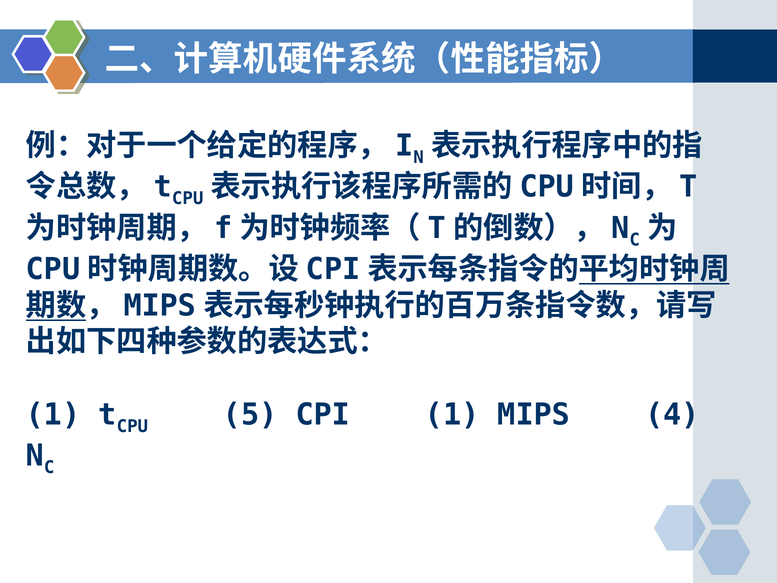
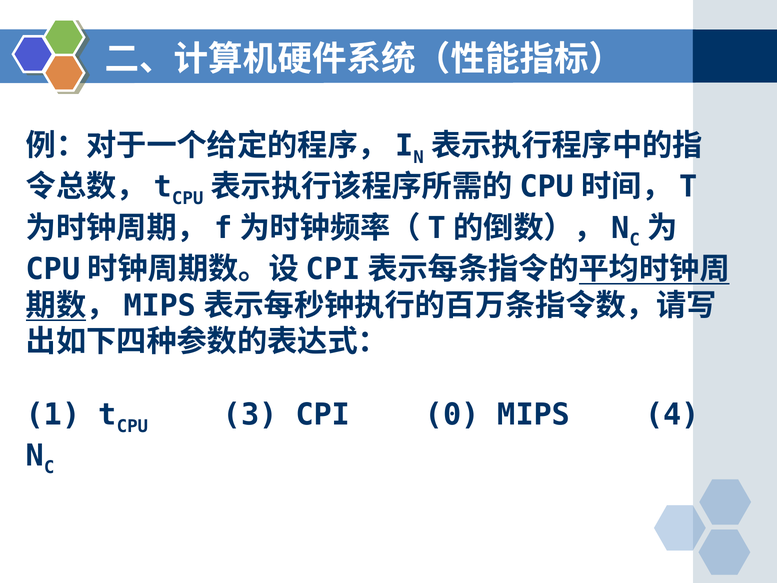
5: 5 -> 3
CPI 1: 1 -> 0
